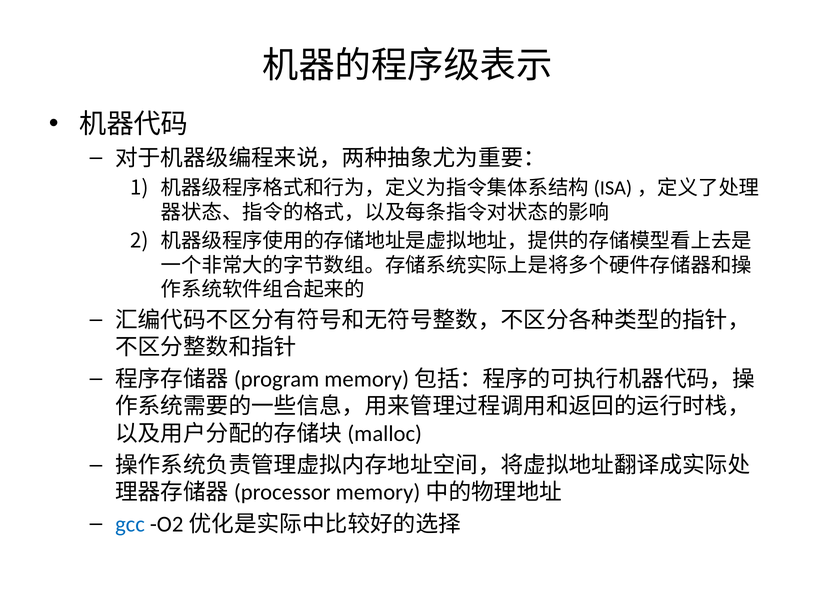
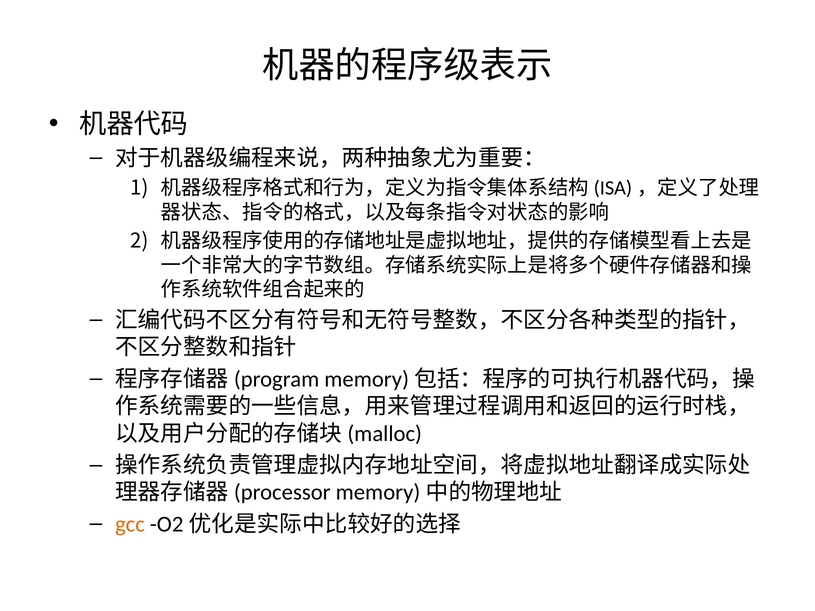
gcc colour: blue -> orange
